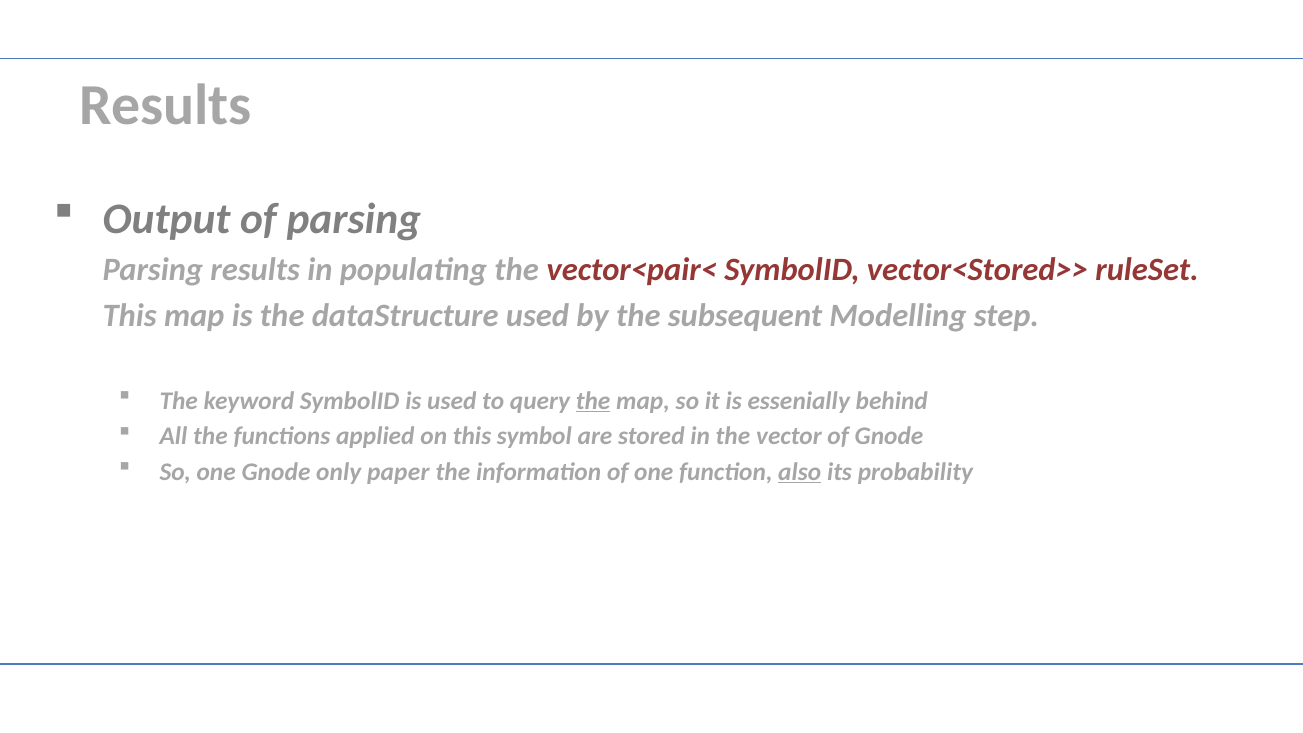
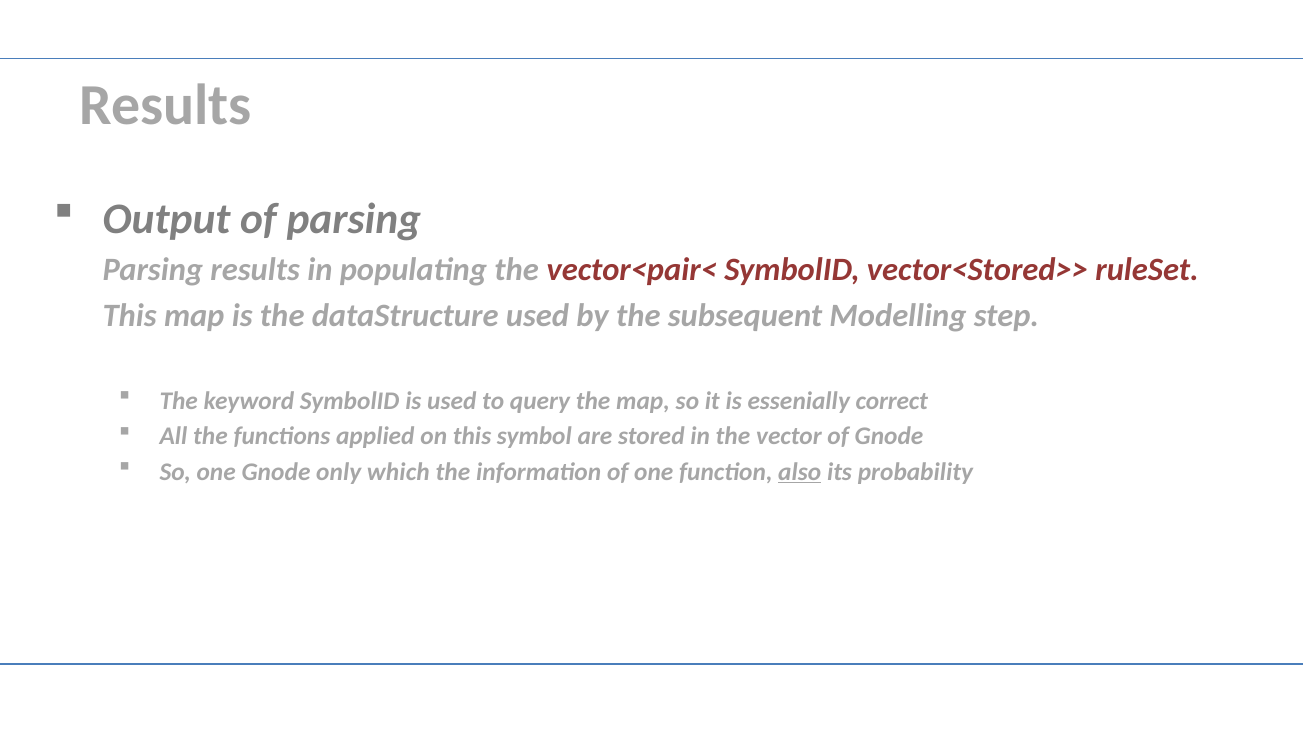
the at (593, 401) underline: present -> none
behind: behind -> correct
paper: paper -> which
